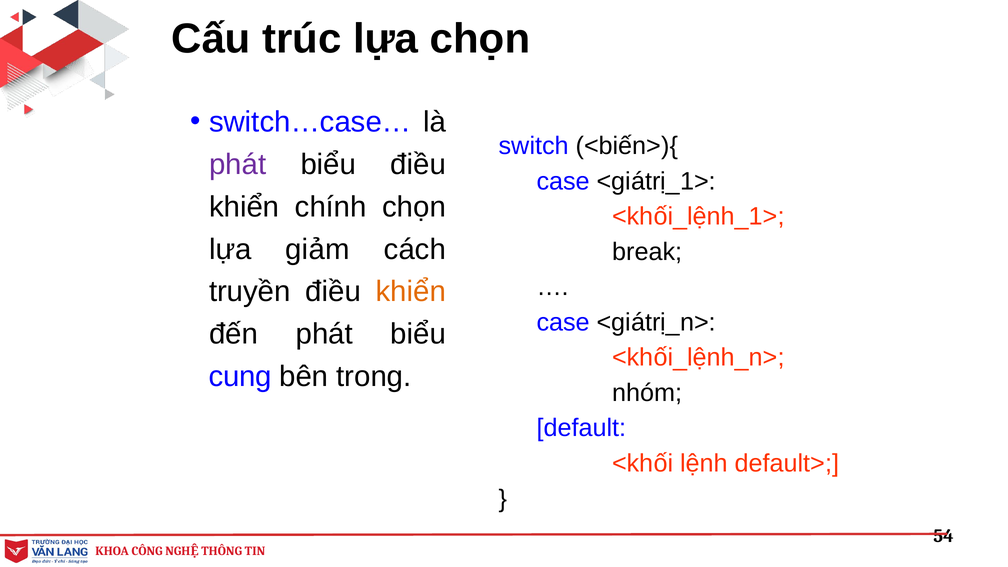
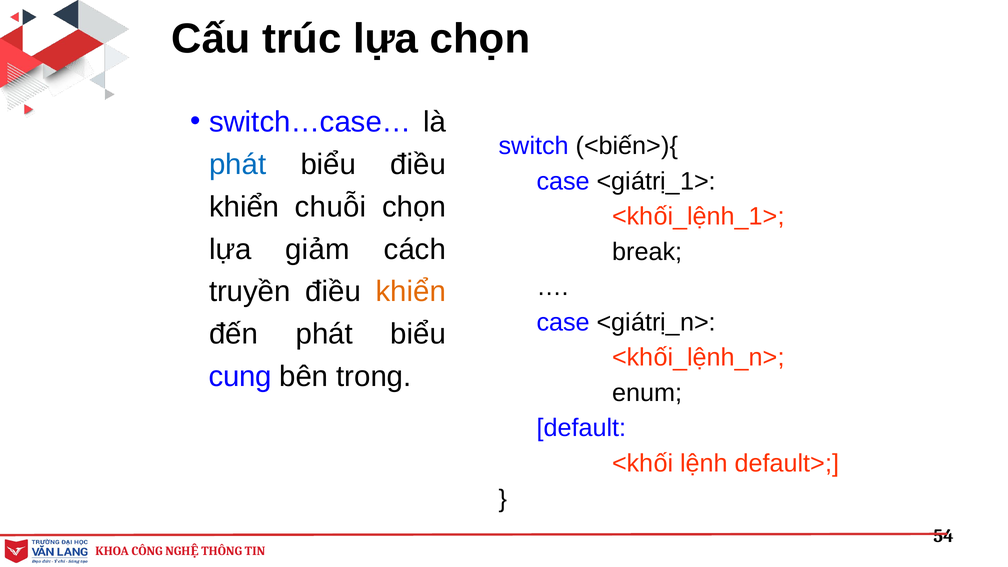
phát at (238, 165) colour: purple -> blue
chính: chính -> chuỗi
nhóm: nhóm -> enum
